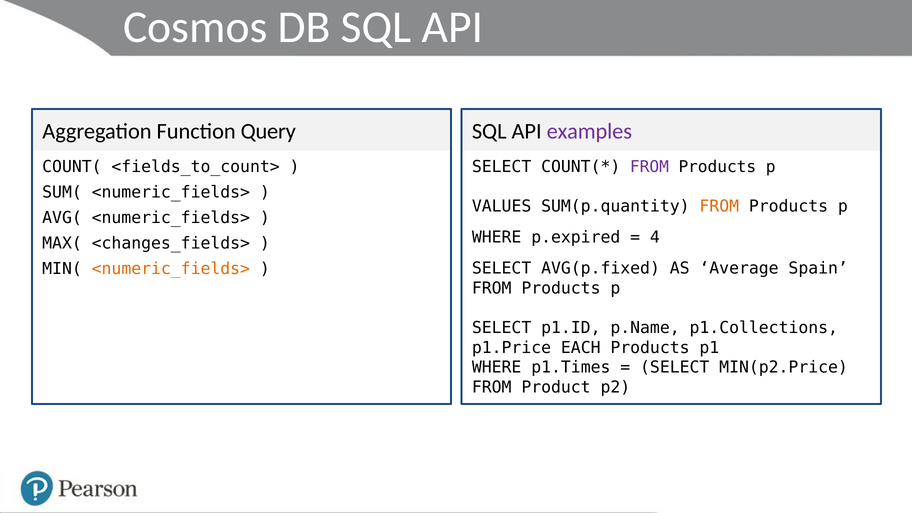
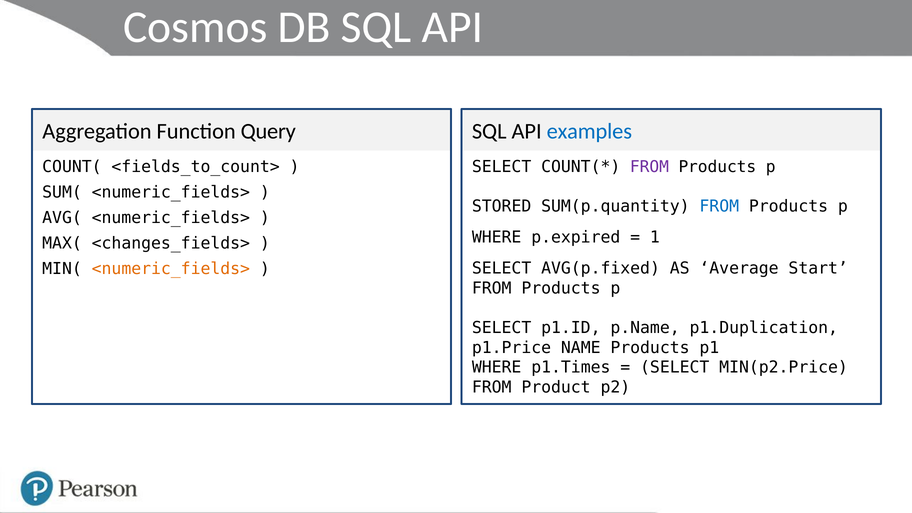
examples colour: purple -> blue
VALUES: VALUES -> STORED
FROM at (719, 206) colour: orange -> blue
4: 4 -> 1
Spain: Spain -> Start
p1.Collections: p1.Collections -> p1.Duplication
EACH: EACH -> NAME
